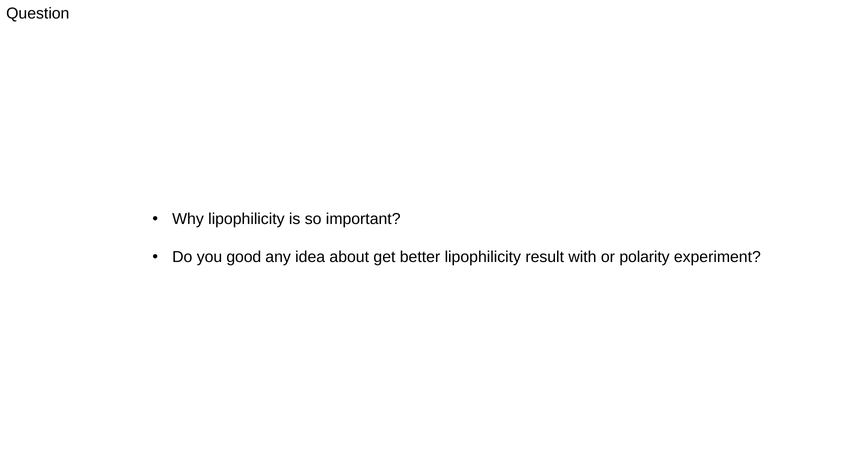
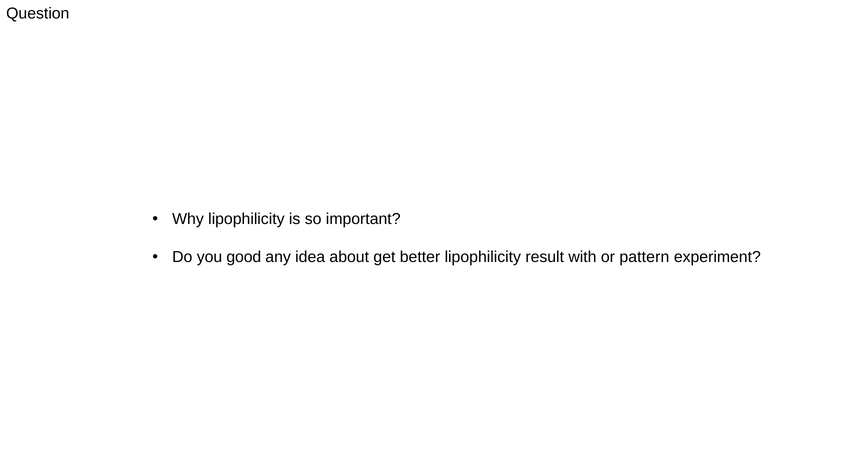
polarity: polarity -> pattern
